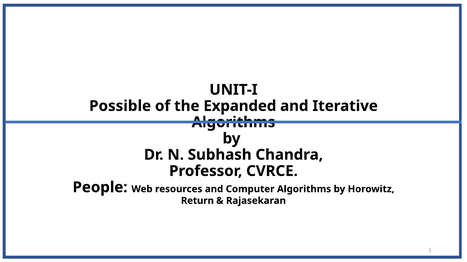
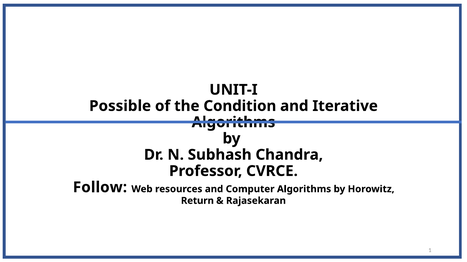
Expanded: Expanded -> Condition
People: People -> Follow
